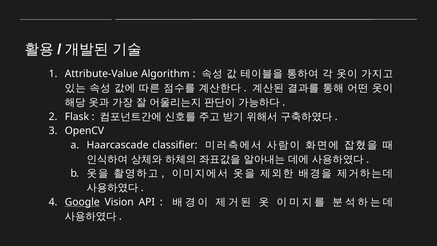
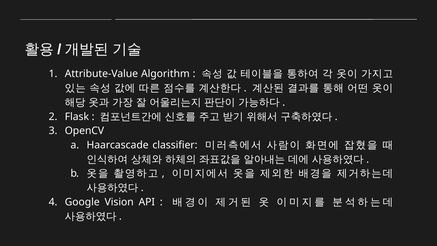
Google underline: present -> none
